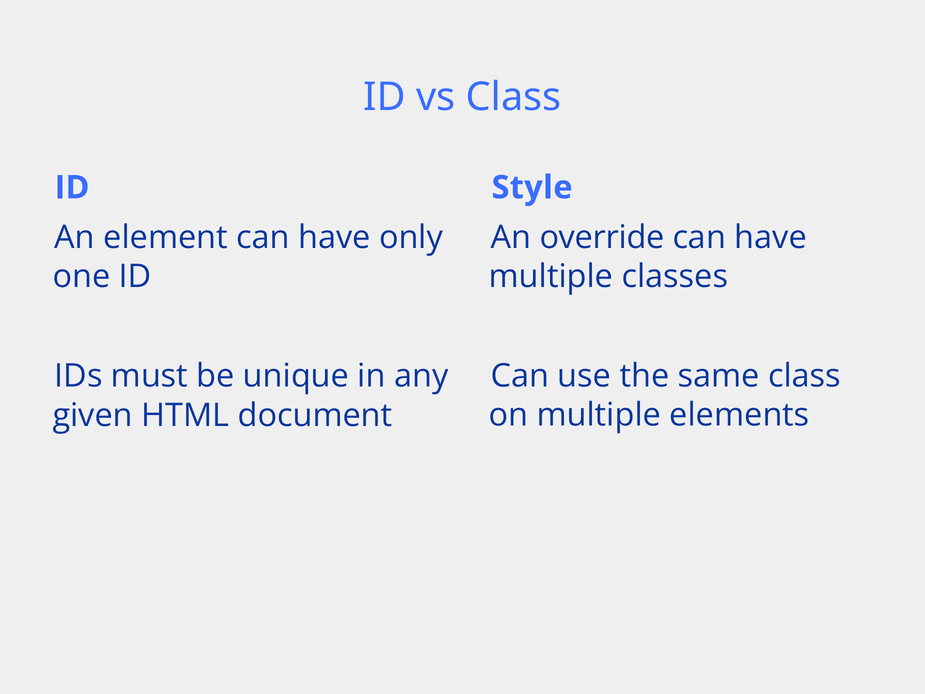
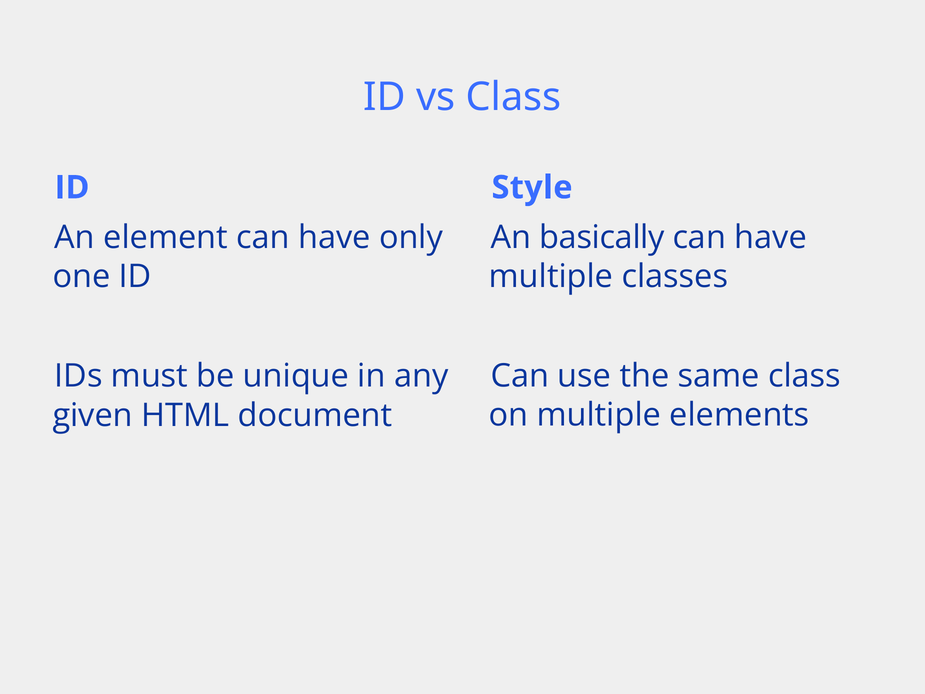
override: override -> basically
